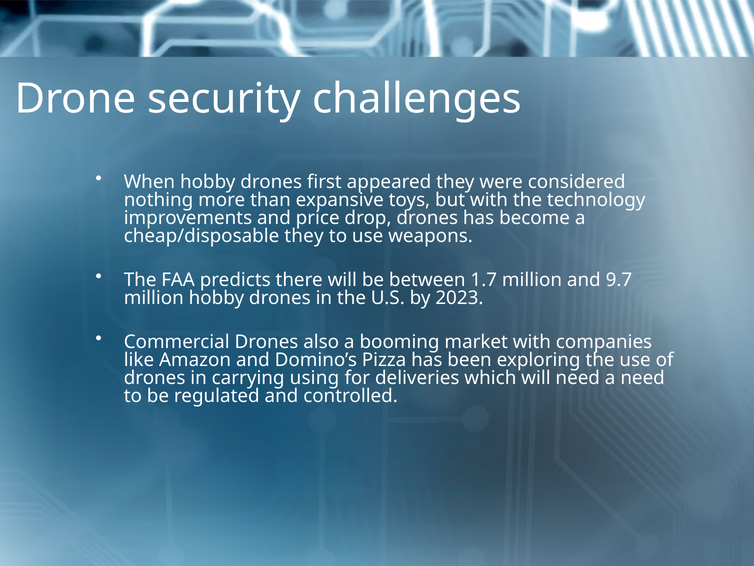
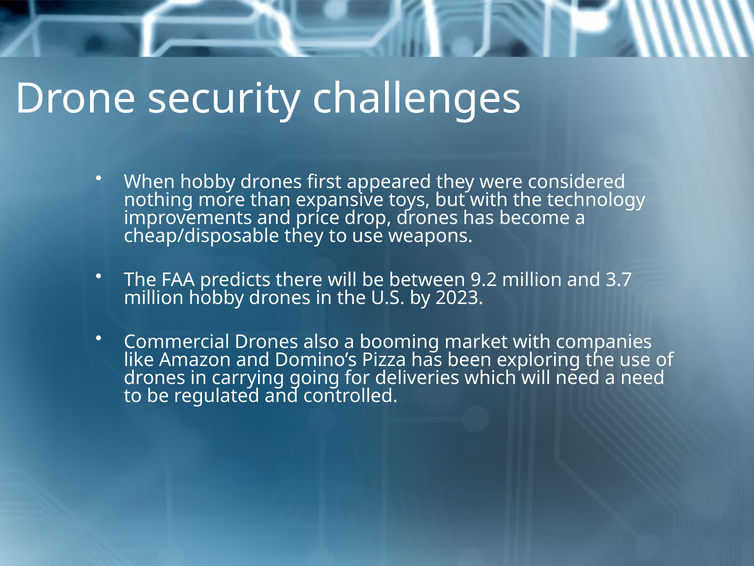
1.7: 1.7 -> 9.2
9.7: 9.7 -> 3.7
using: using -> going
